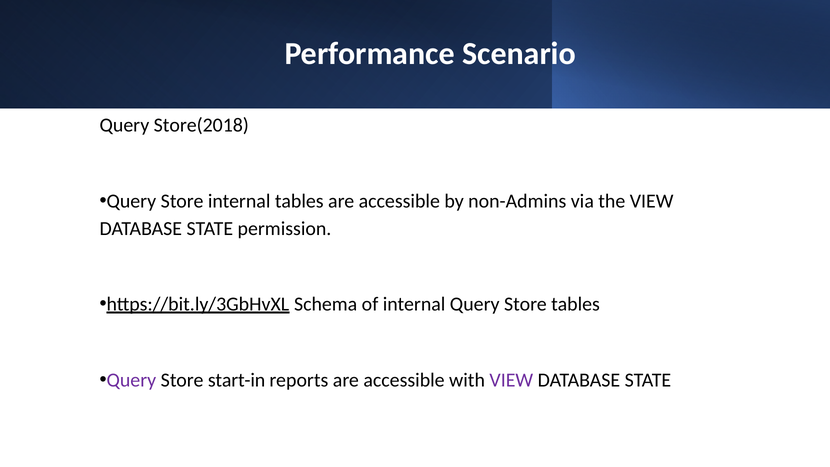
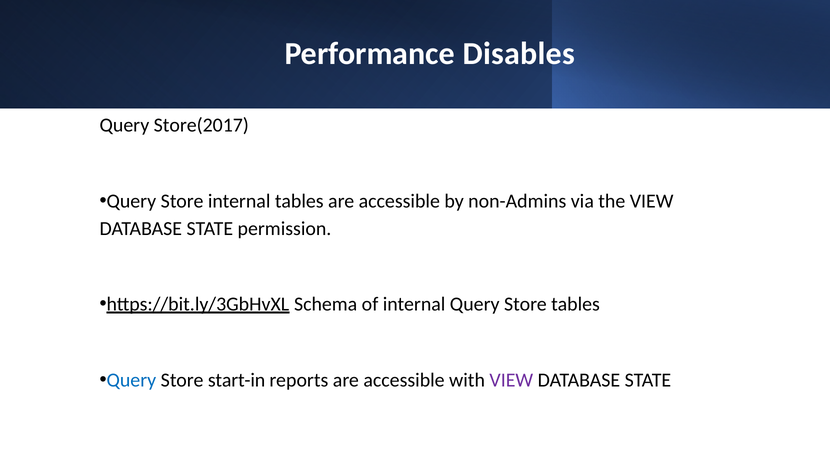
Scenario: Scenario -> Disables
Store(2018: Store(2018 -> Store(2017
Query at (131, 380) colour: purple -> blue
